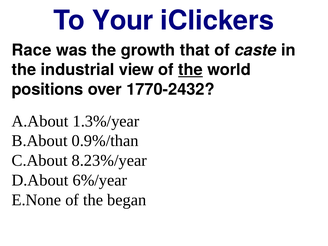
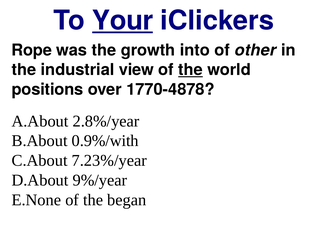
Your underline: none -> present
Race: Race -> Rope
that: that -> into
caste: caste -> other
1770-2432: 1770-2432 -> 1770-4878
1.3%/year: 1.3%/year -> 2.8%/year
0.9%/than: 0.9%/than -> 0.9%/with
8.23%/year: 8.23%/year -> 7.23%/year
6%/year: 6%/year -> 9%/year
